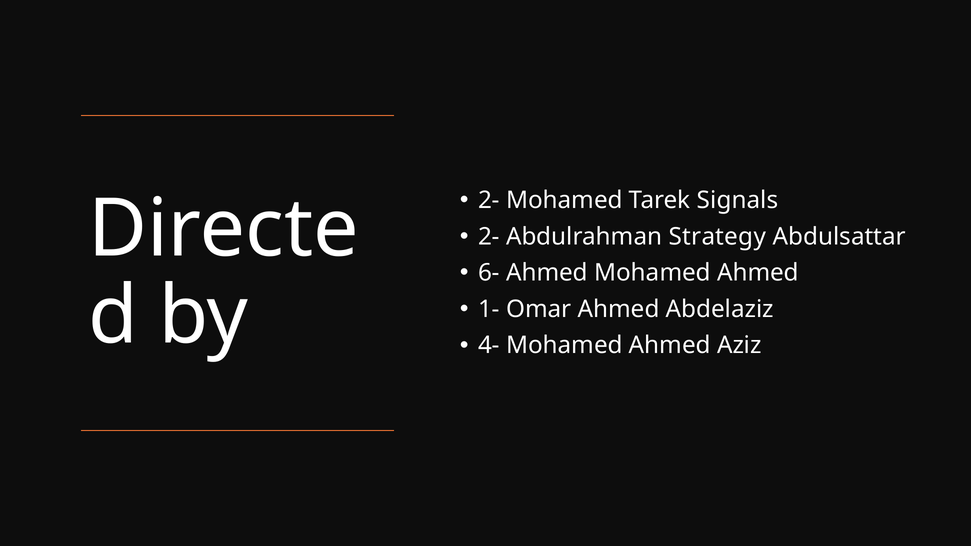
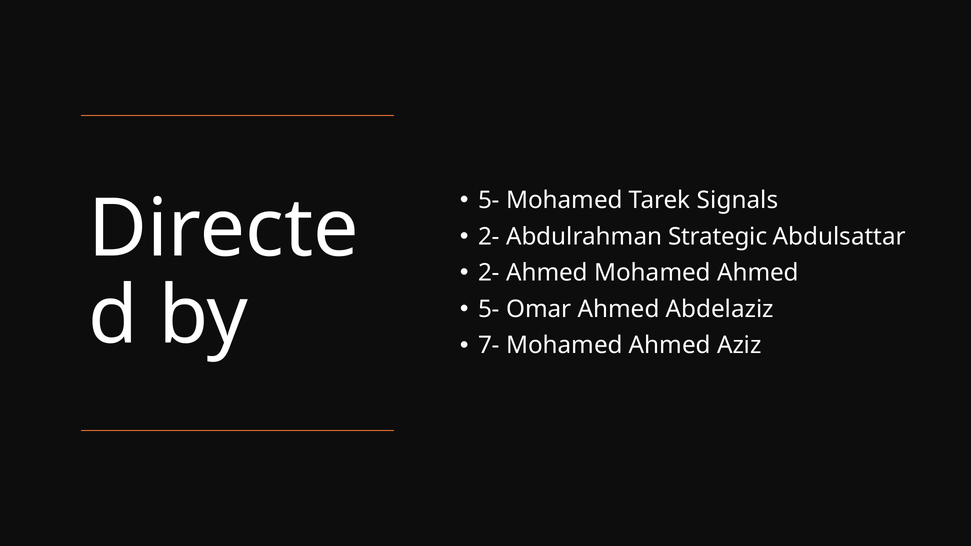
2- at (489, 200): 2- -> 5-
Strategy: Strategy -> Strategic
6- at (489, 273): 6- -> 2-
1- at (489, 309): 1- -> 5-
4-: 4- -> 7-
